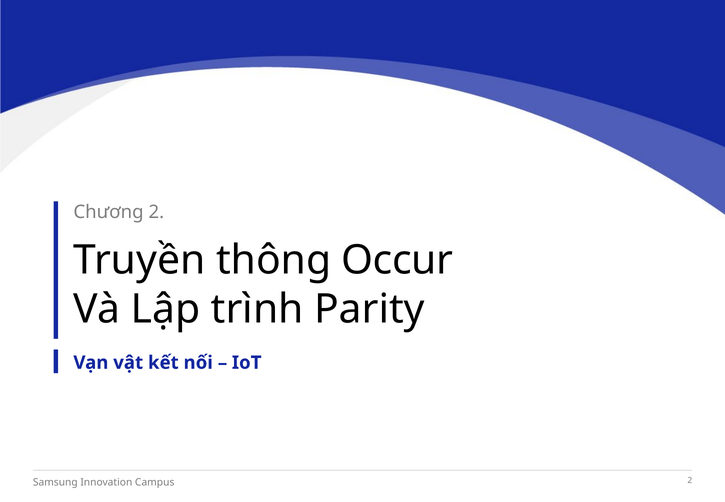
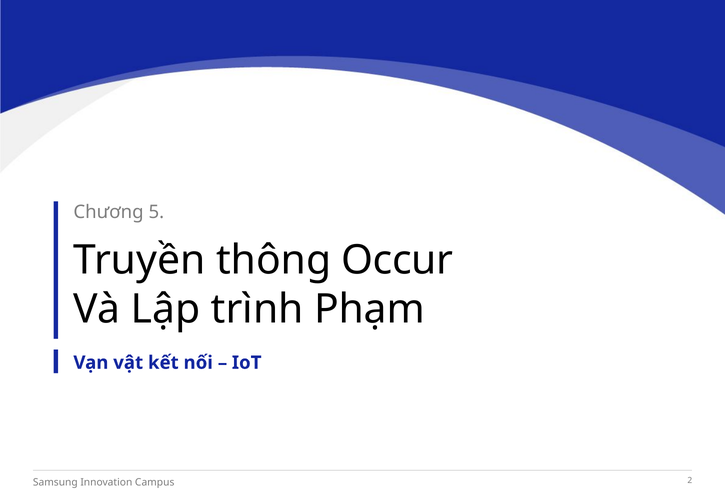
Chương 2: 2 -> 5
Parity: Parity -> Phạm
